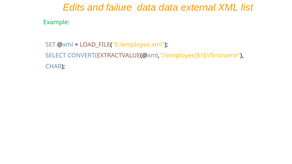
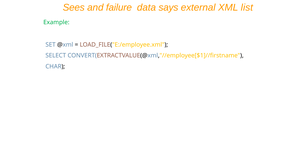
Edits: Edits -> Sees
data data: data -> says
